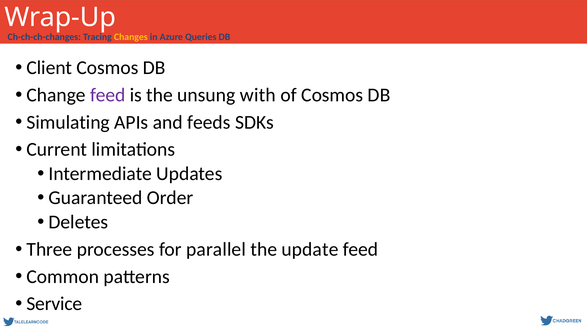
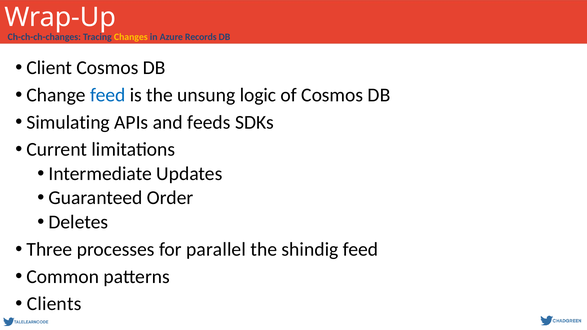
Queries: Queries -> Records
feed at (108, 95) colour: purple -> blue
with: with -> logic
update: update -> shindig
Service: Service -> Clients
